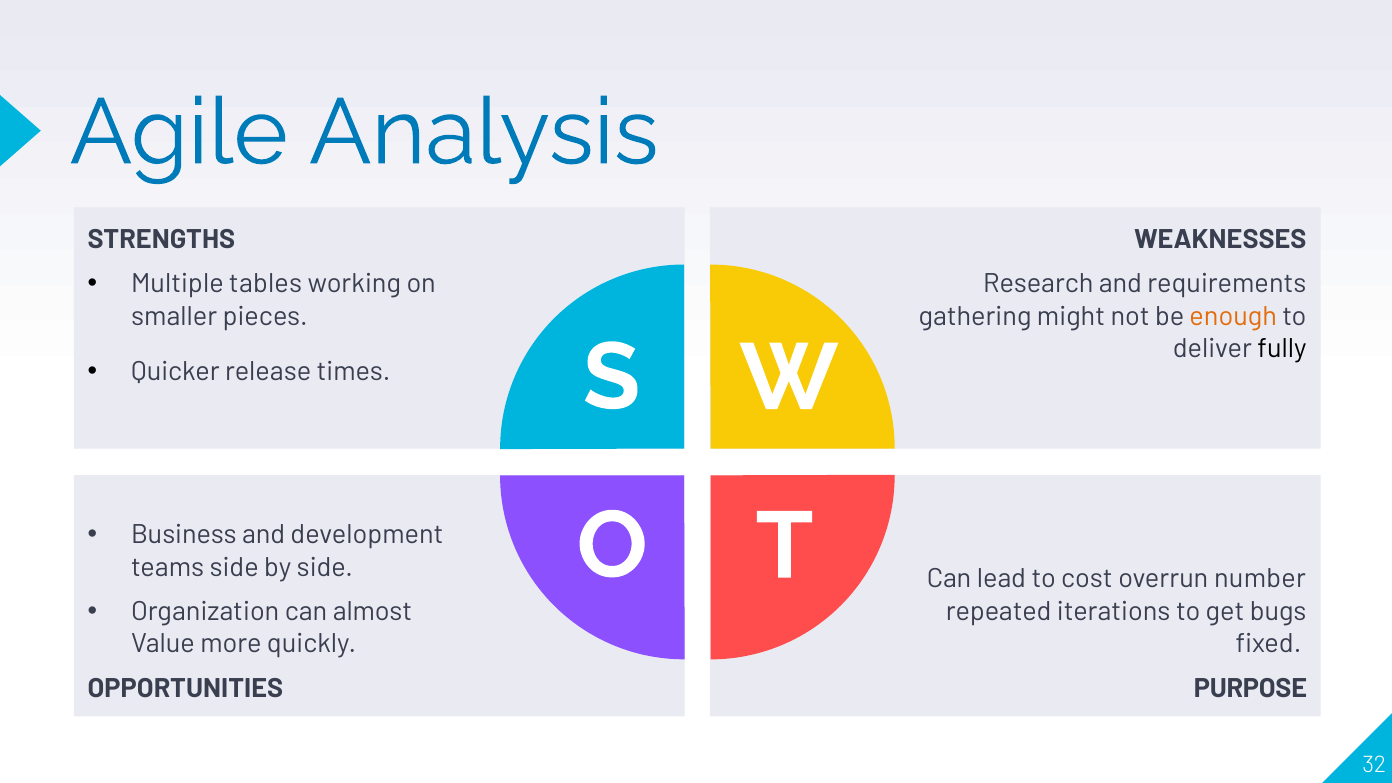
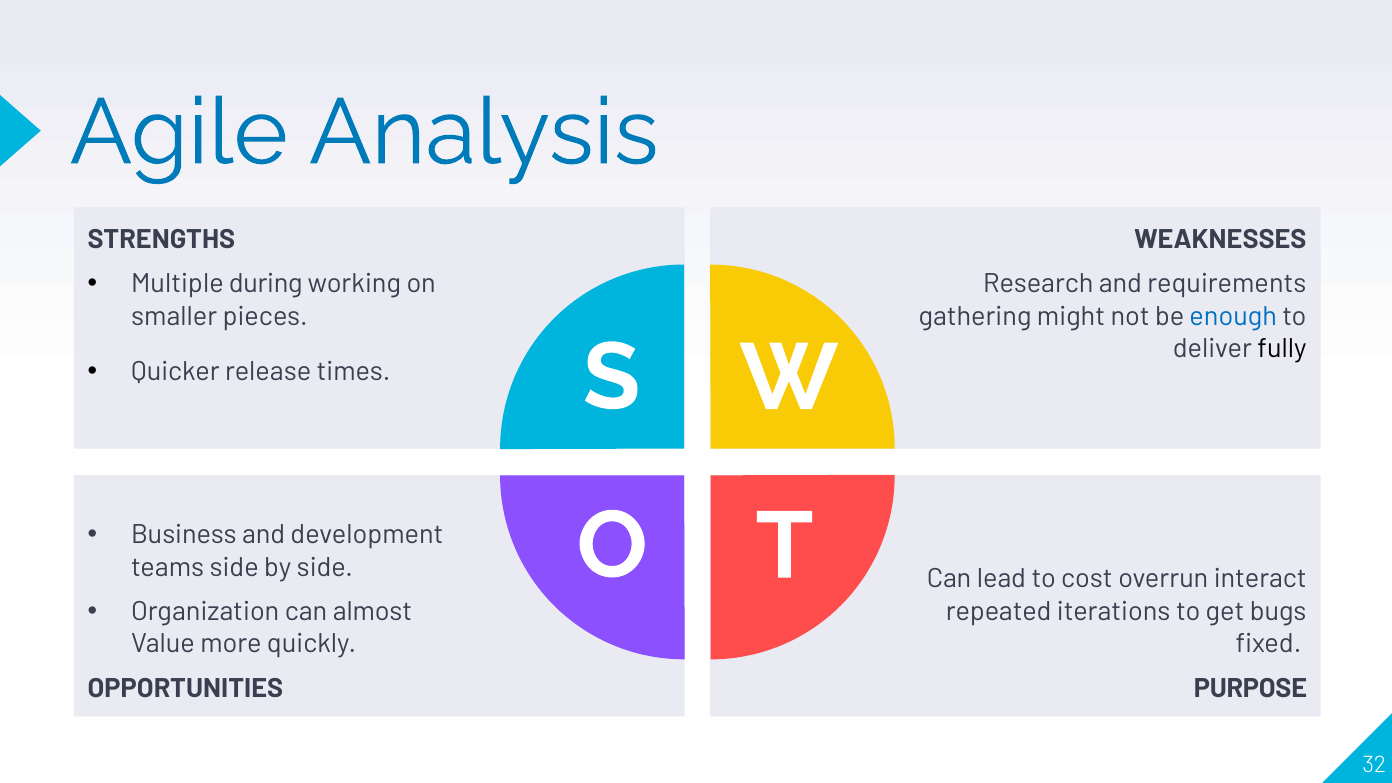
tables: tables -> during
enough colour: orange -> blue
number: number -> interact
